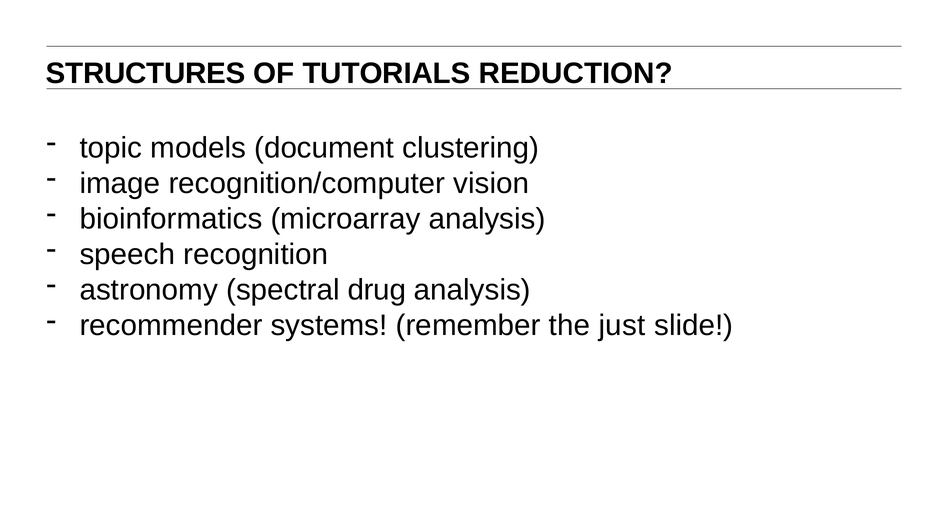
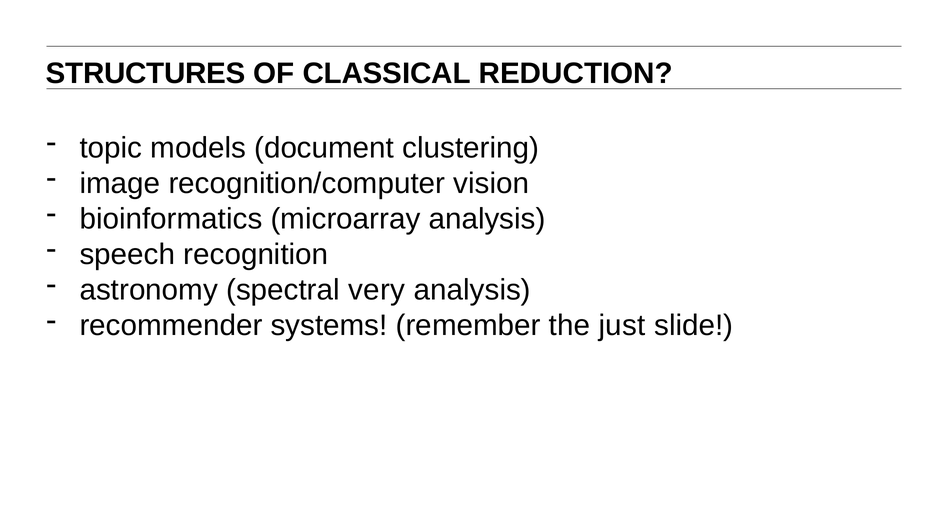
TUTORIALS: TUTORIALS -> CLASSICAL
drug: drug -> very
